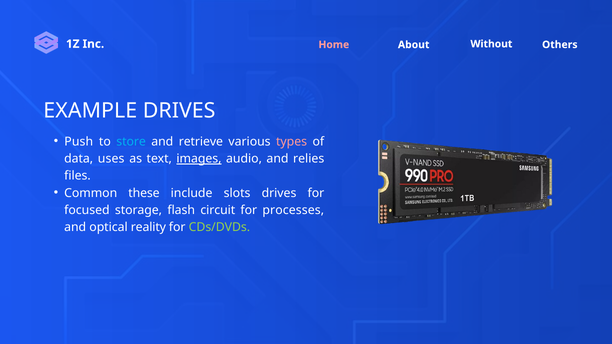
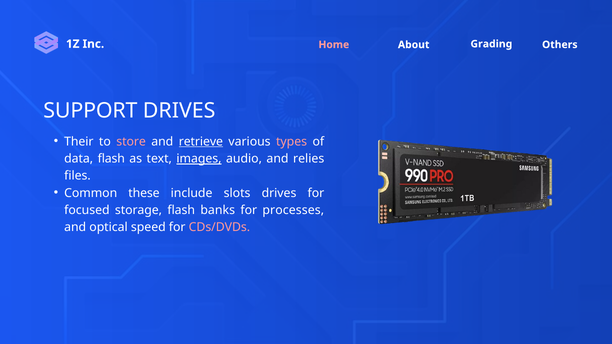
Without: Without -> Grading
EXAMPLE: EXAMPLE -> SUPPORT
Push: Push -> Their
store colour: light blue -> pink
retrieve underline: none -> present
data uses: uses -> flash
circuit: circuit -> banks
reality: reality -> speed
CDs/DVDs colour: light green -> pink
